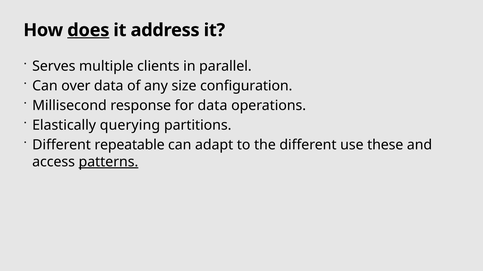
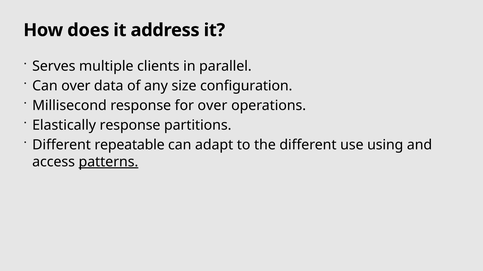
does underline: present -> none
for data: data -> over
Elastically querying: querying -> response
these: these -> using
